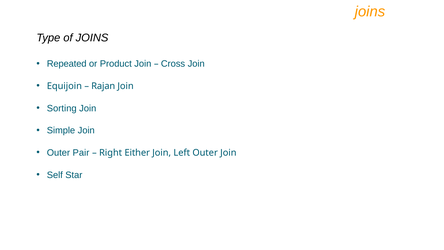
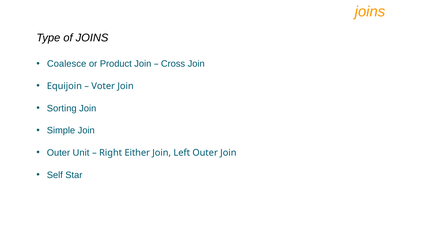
Repeated: Repeated -> Coalesce
Rajan: Rajan -> Voter
Pair: Pair -> Unit
